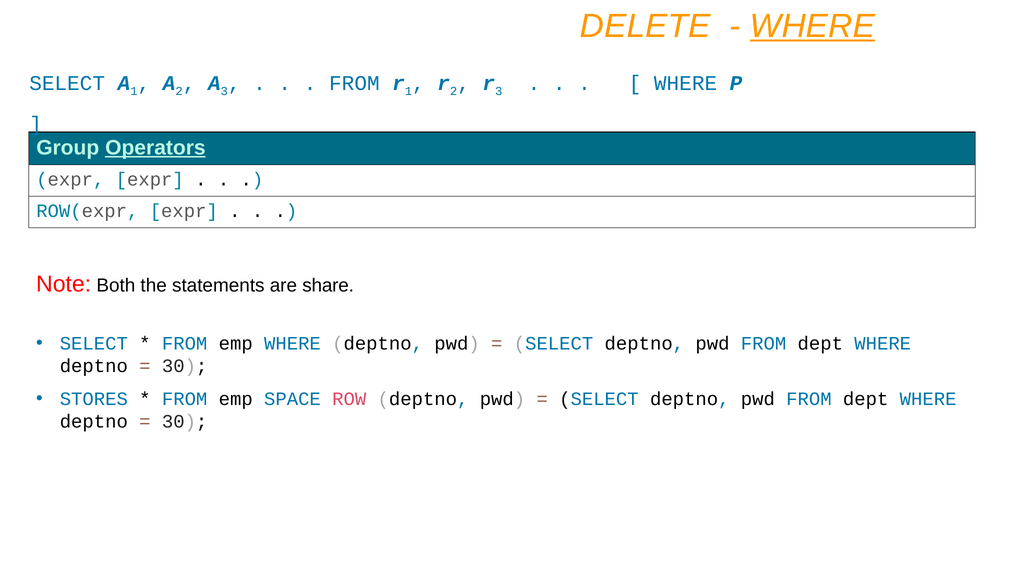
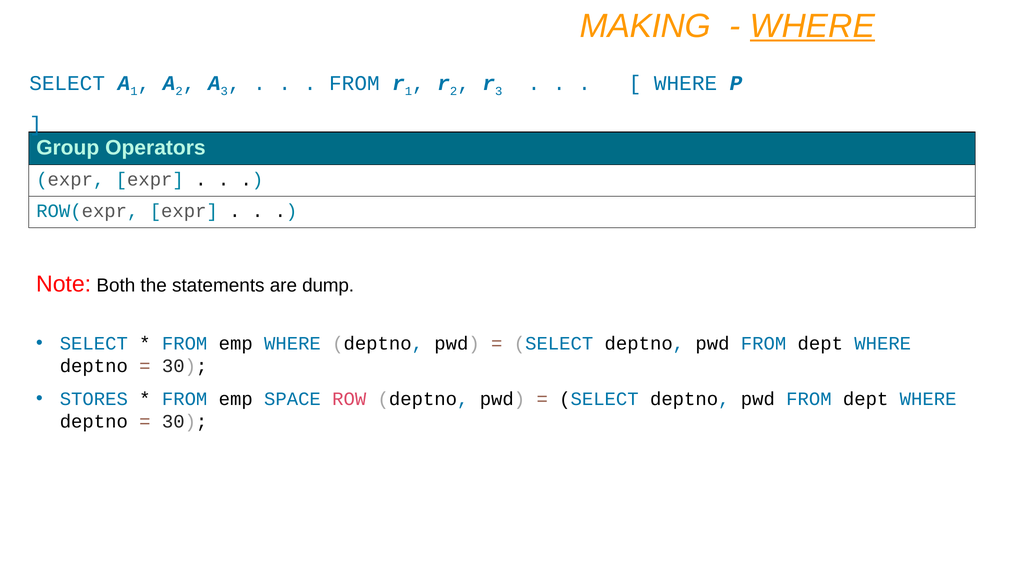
DELETE: DELETE -> MAKING
Operators underline: present -> none
share: share -> dump
